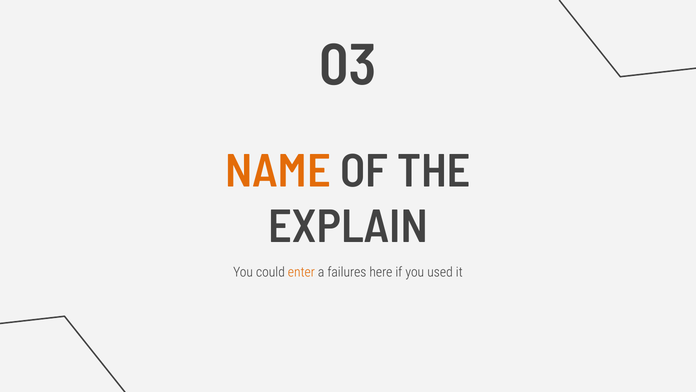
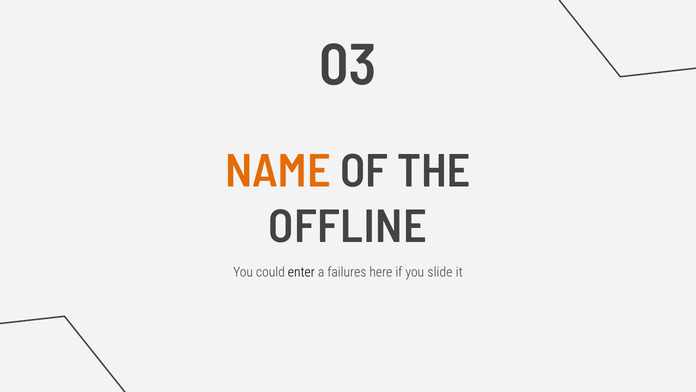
EXPLAIN: EXPLAIN -> OFFLINE
enter colour: orange -> black
used: used -> slide
